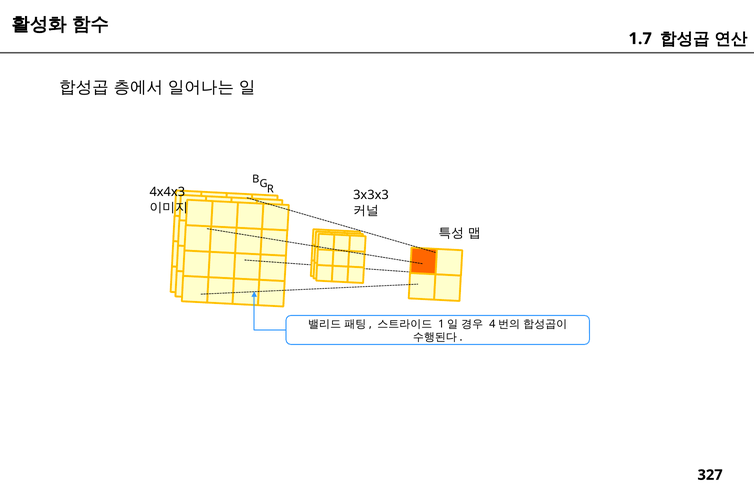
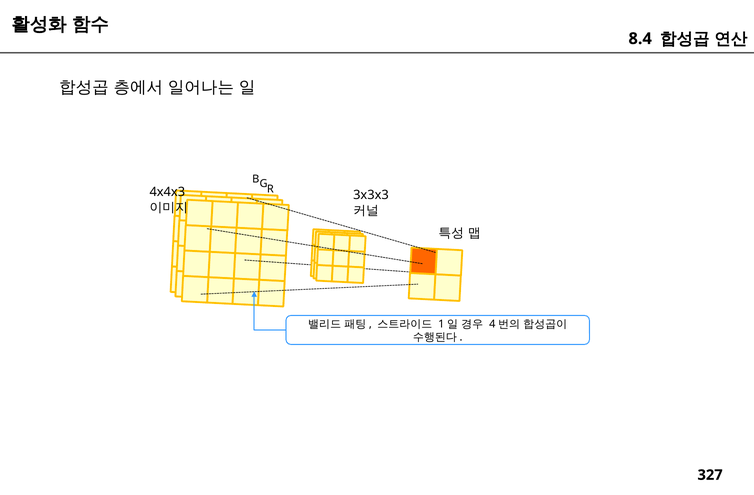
1.7: 1.7 -> 8.4
